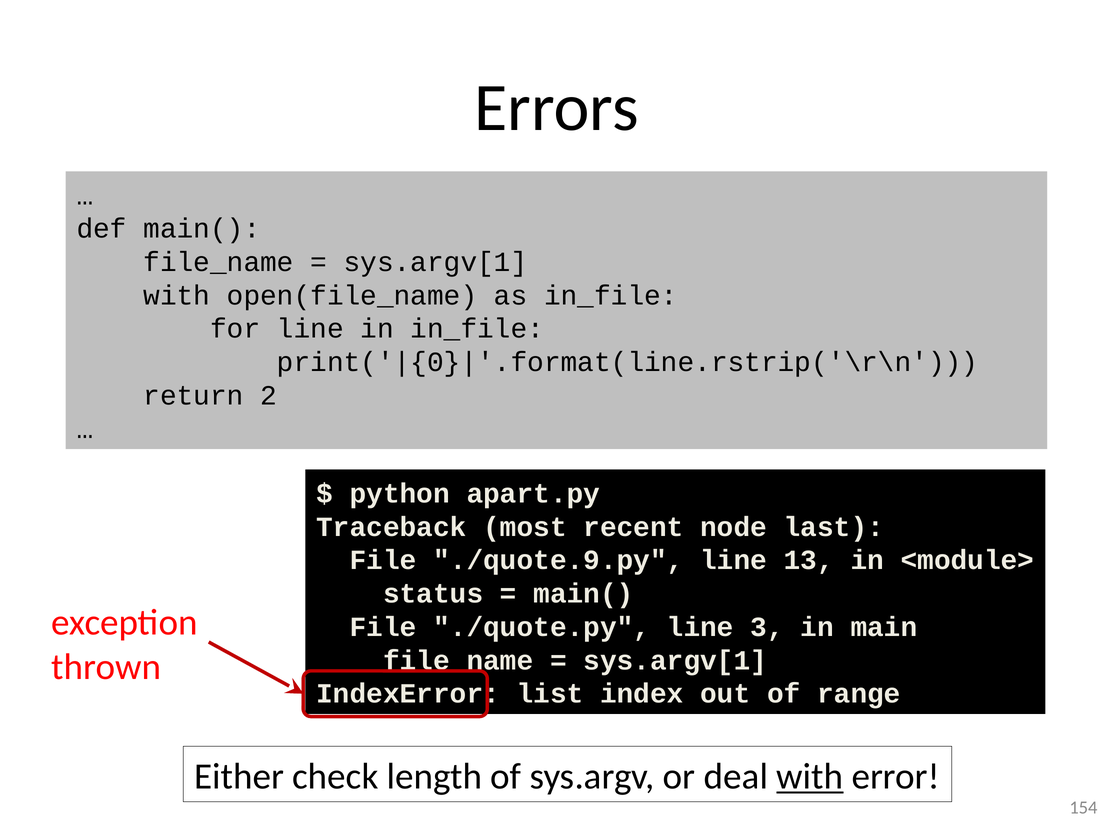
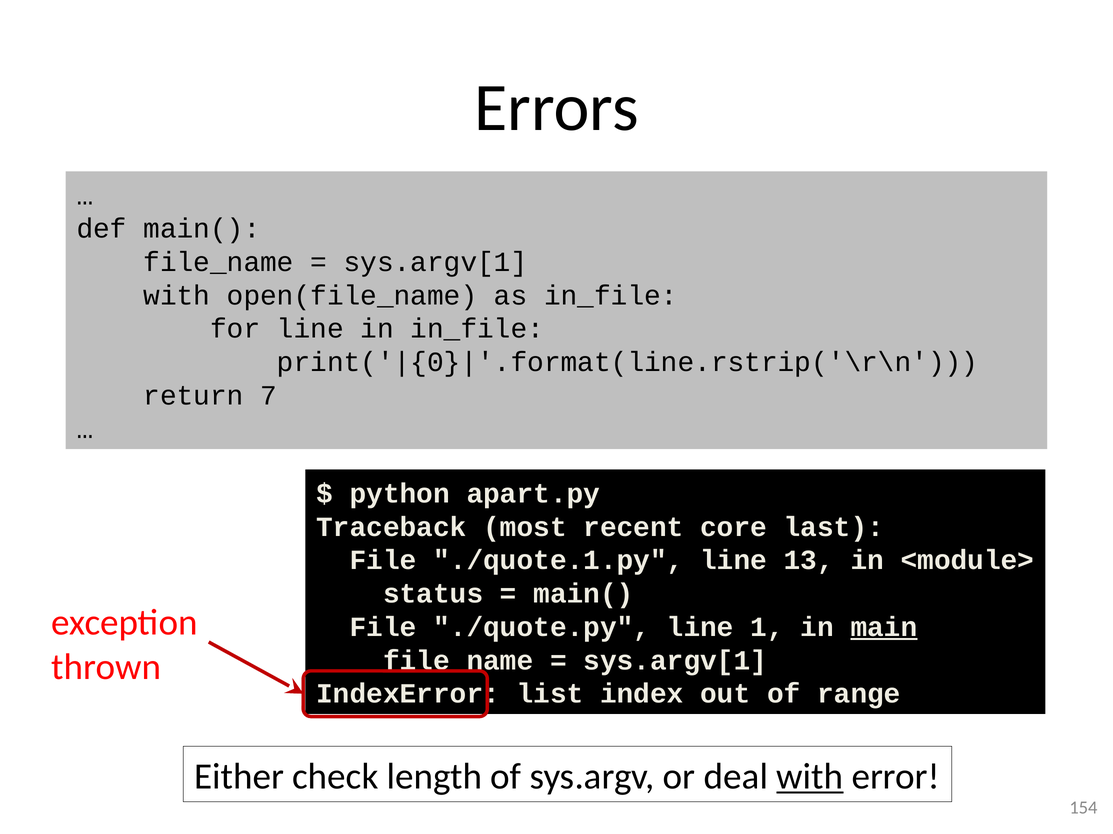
2: 2 -> 7
node: node -> core
./quote.9.py: ./quote.9.py -> ./quote.1.py
3: 3 -> 1
main underline: none -> present
